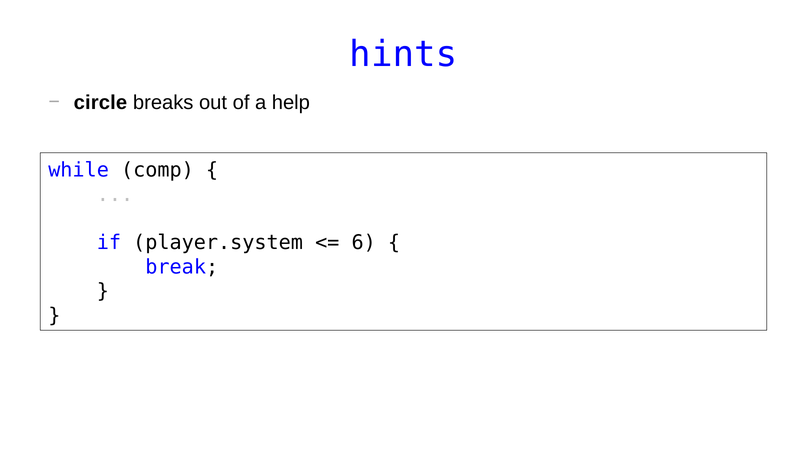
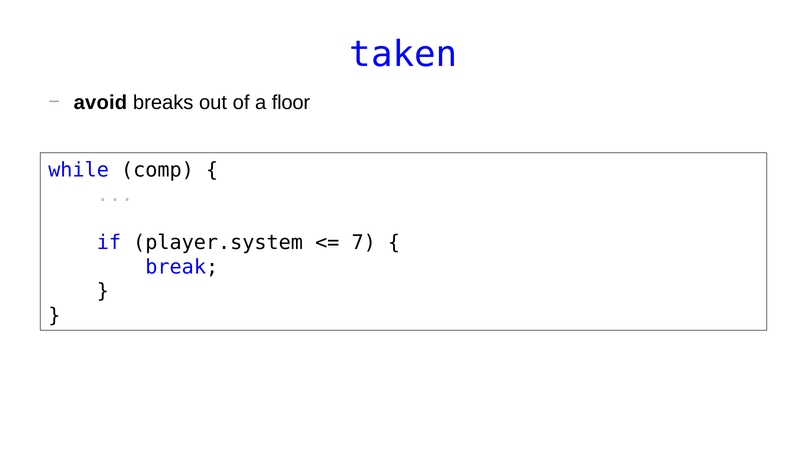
hints: hints -> taken
circle: circle -> avoid
help: help -> floor
6: 6 -> 7
